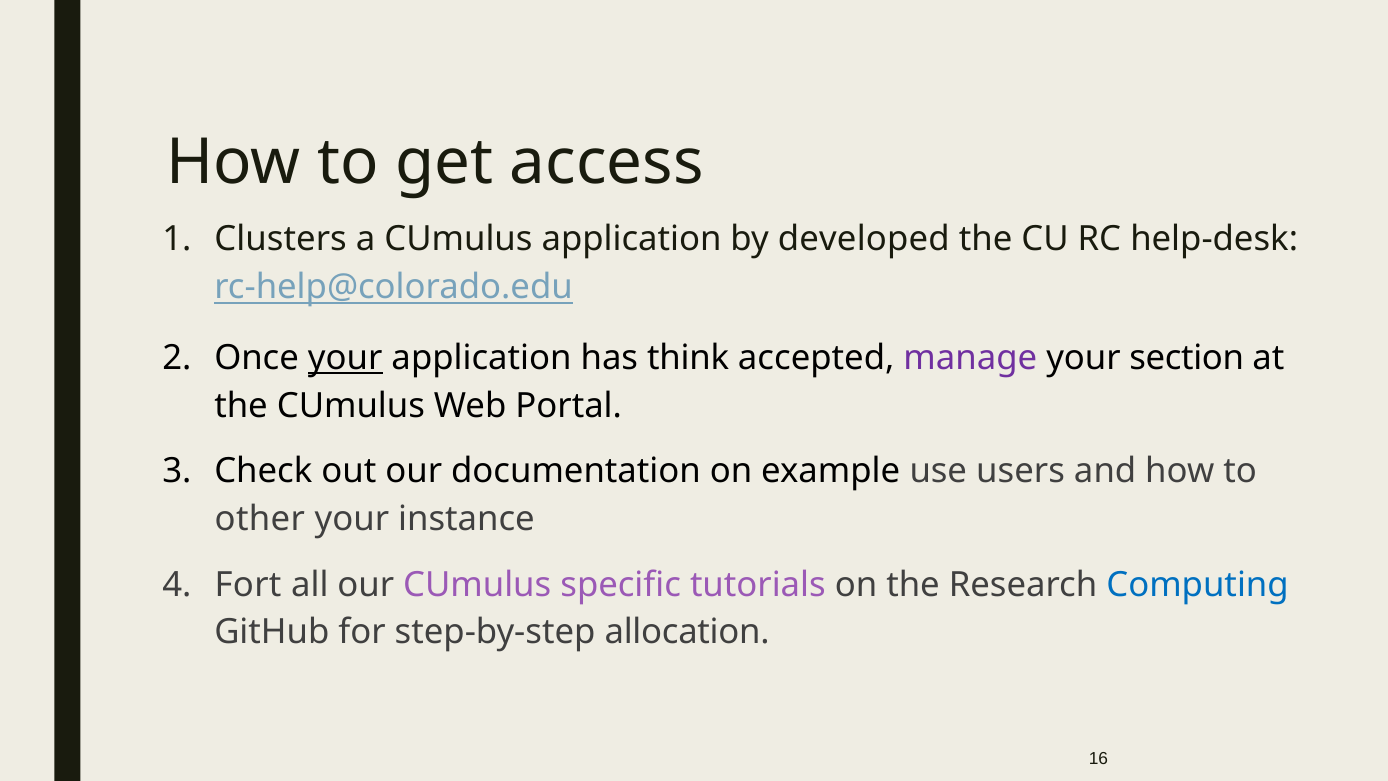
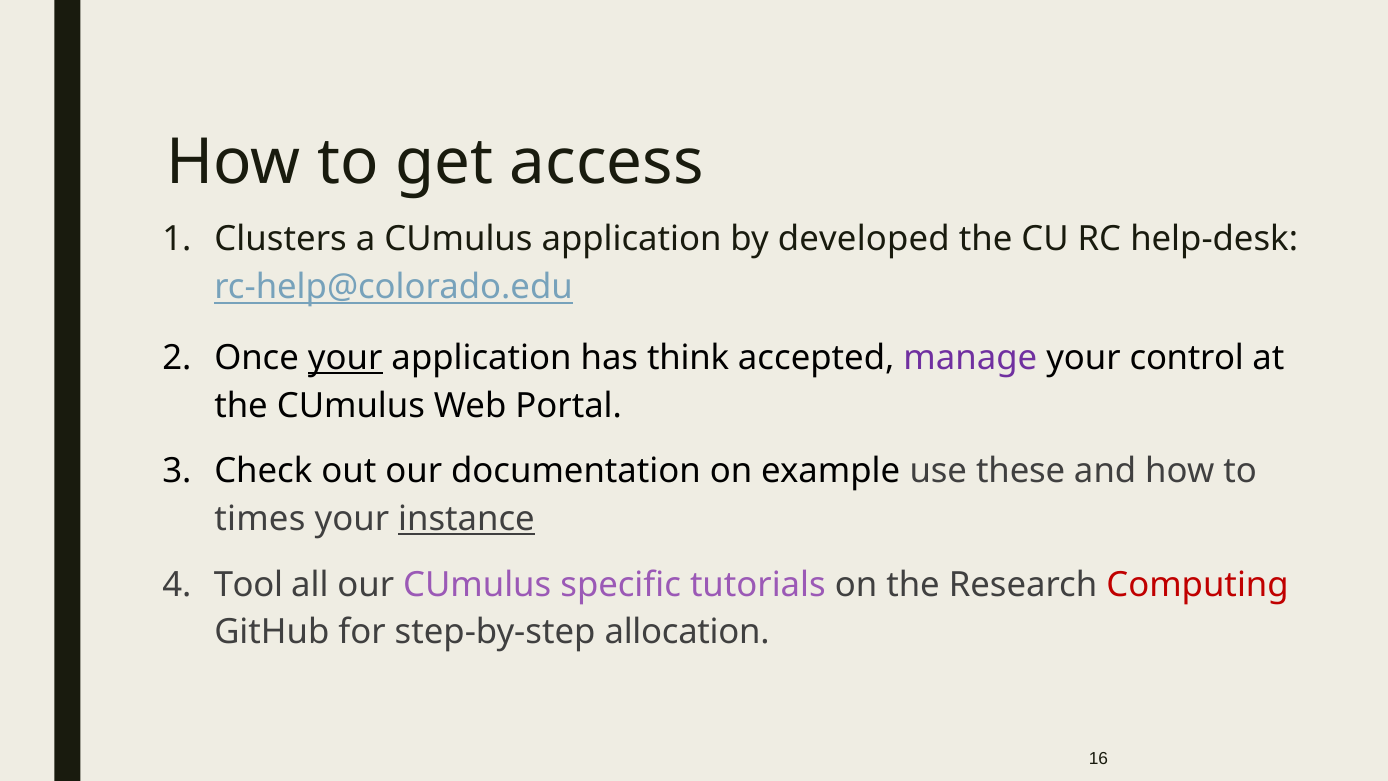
section: section -> control
users: users -> these
other: other -> times
instance underline: none -> present
Fort: Fort -> Tool
Computing colour: blue -> red
